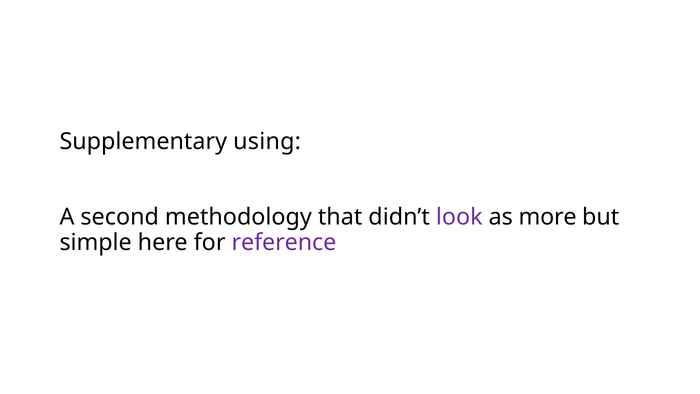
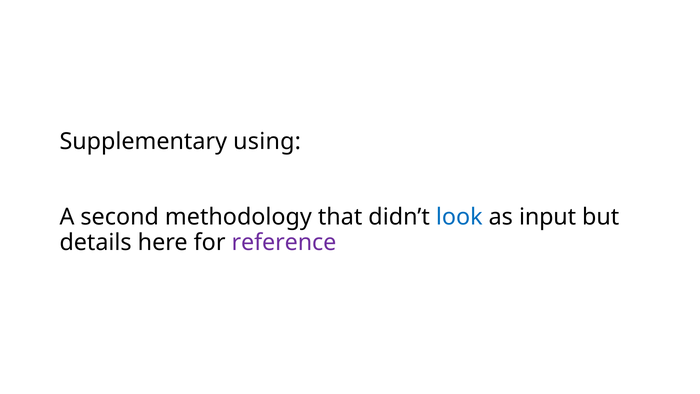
look colour: purple -> blue
more: more -> input
simple: simple -> details
